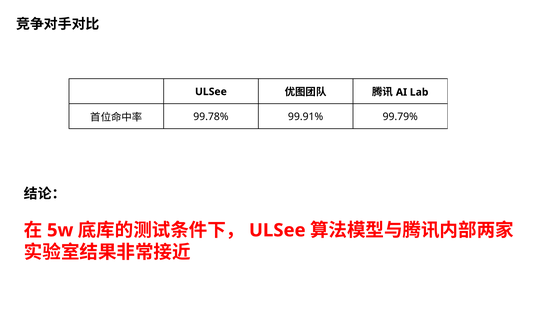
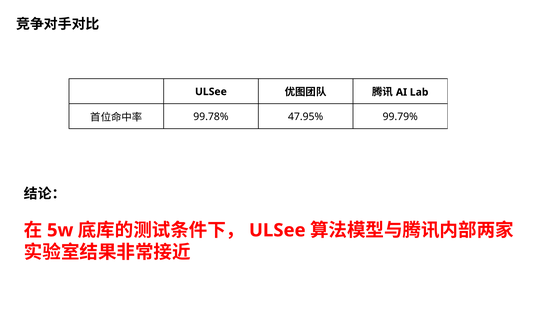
99.91%: 99.91% -> 47.95%
